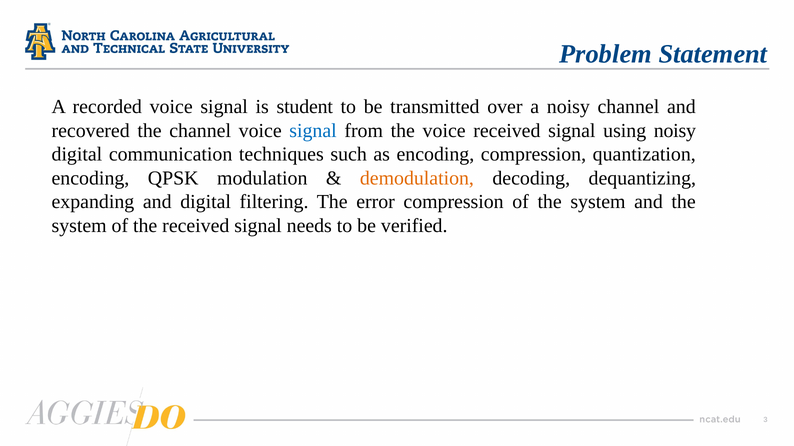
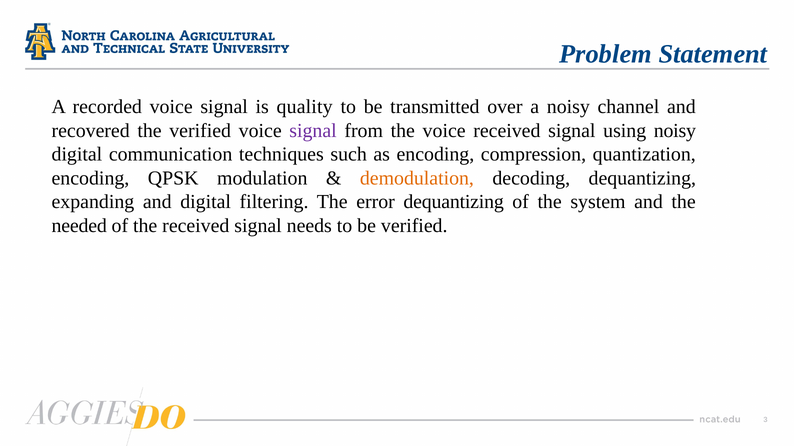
student: student -> quality
the channel: channel -> verified
signal at (313, 131) colour: blue -> purple
error compression: compression -> dequantizing
system at (79, 226): system -> needed
